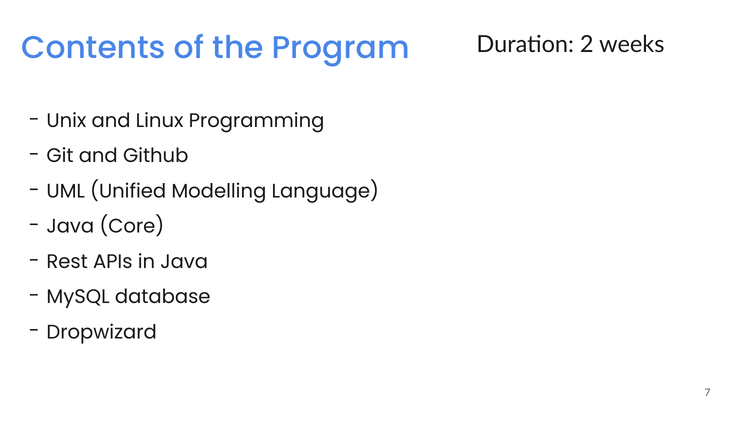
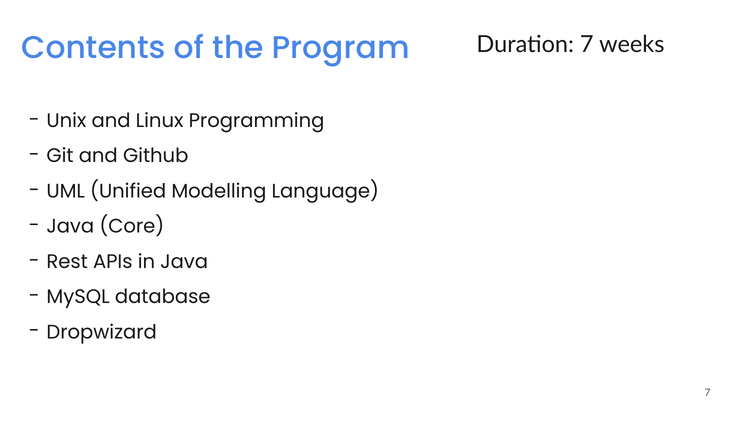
Duration 2: 2 -> 7
